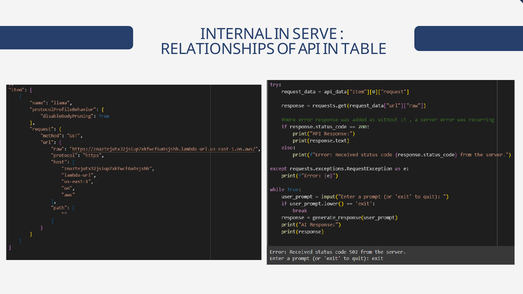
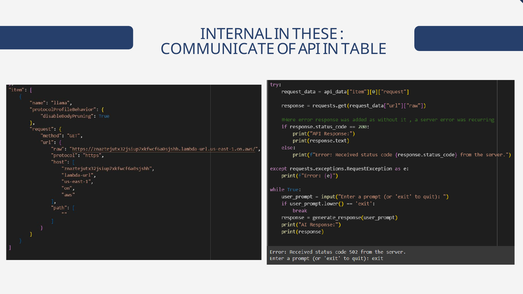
SERVE: SERVE -> THESE
RELATIONSHIPS: RELATIONSHIPS -> COMMUNICATE
